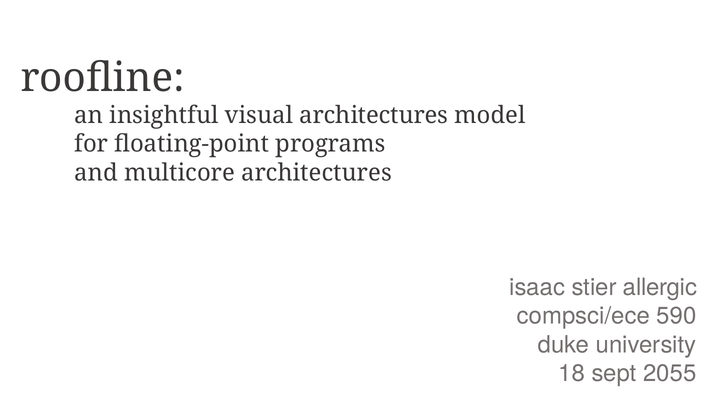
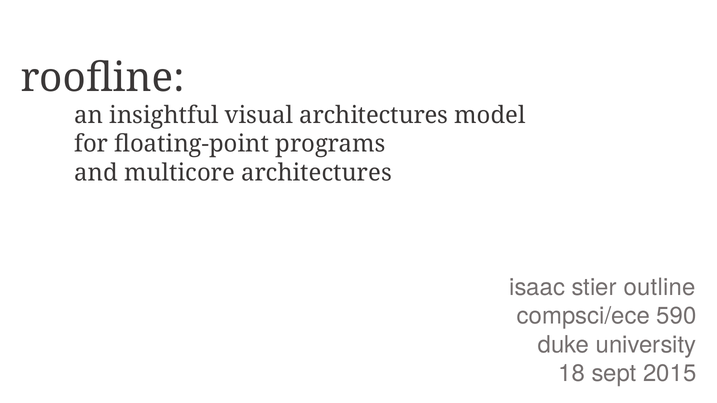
allergic: allergic -> outline
2055: 2055 -> 2015
